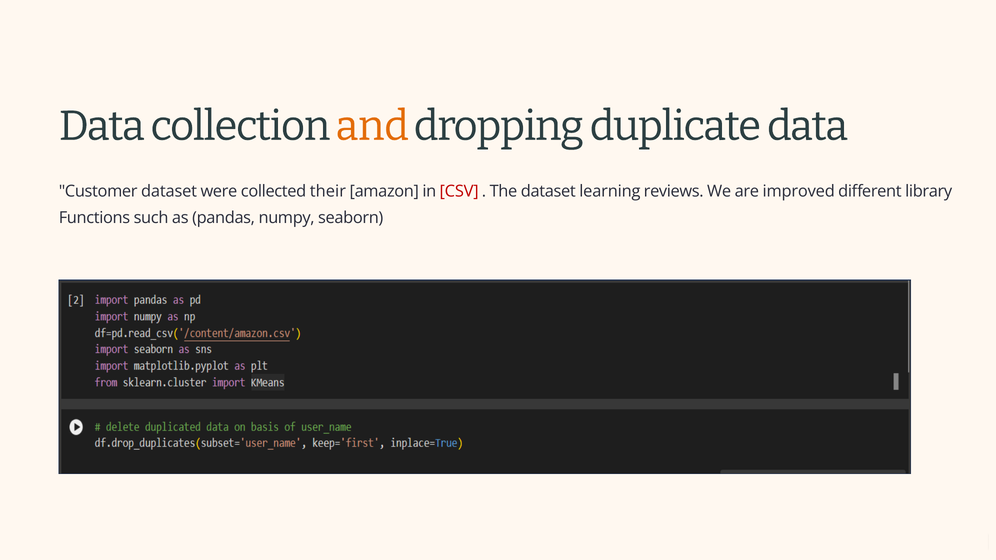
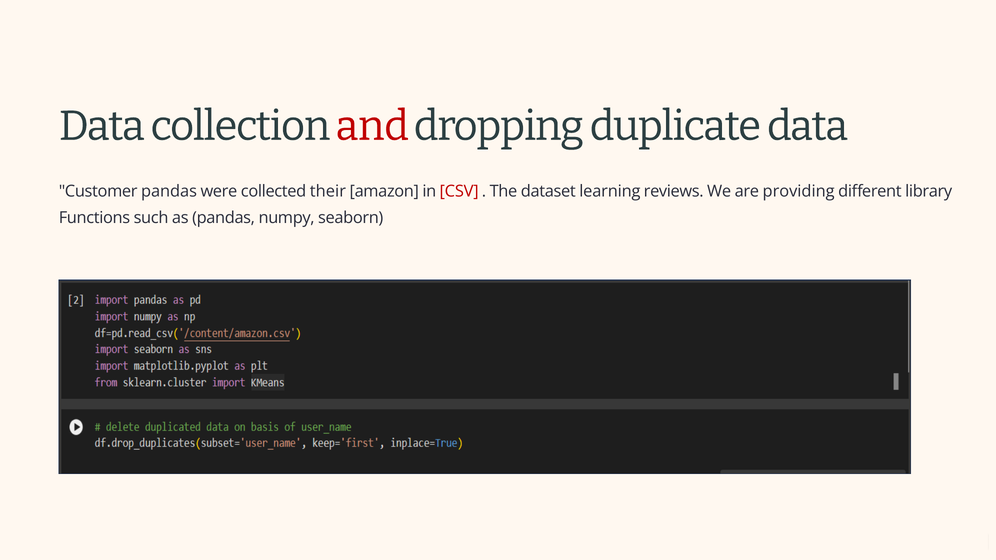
and colour: orange -> red
Customer dataset: dataset -> pandas
improved: improved -> providing
